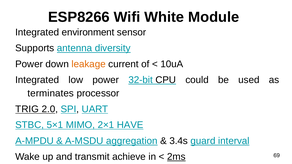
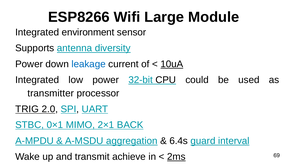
White: White -> Large
leakage colour: orange -> blue
10uA underline: none -> present
terminates: terminates -> transmitter
5×1: 5×1 -> 0×1
HAVE: HAVE -> BACK
3.4s: 3.4s -> 6.4s
